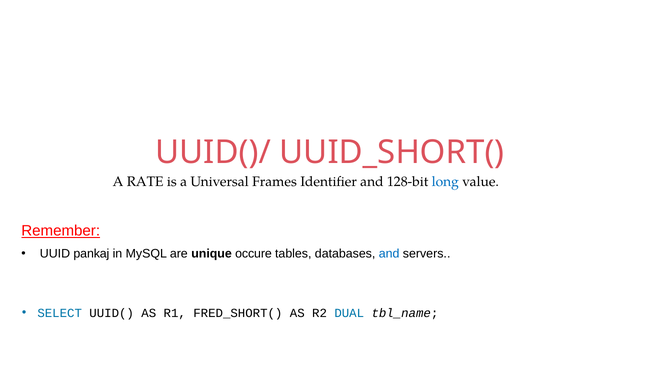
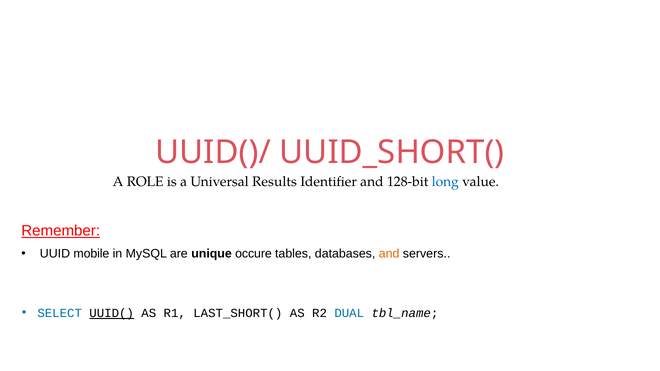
RATE: RATE -> ROLE
Frames: Frames -> Results
pankaj: pankaj -> mobile
and at (389, 254) colour: blue -> orange
UUID( underline: none -> present
FRED_SHORT(: FRED_SHORT( -> LAST_SHORT(
